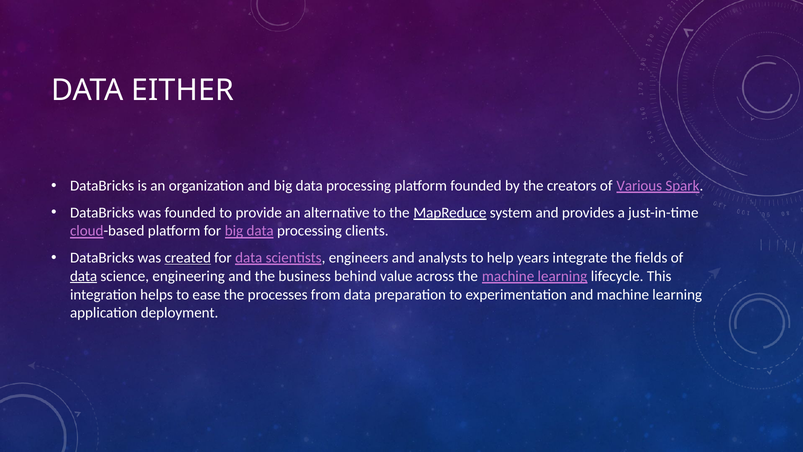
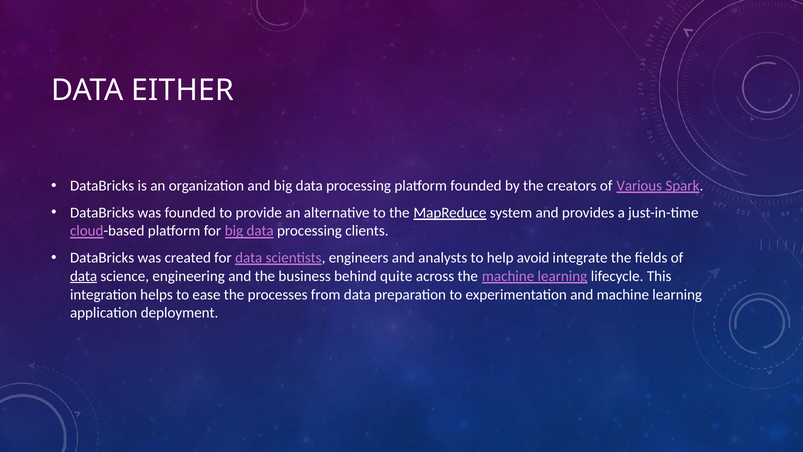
created underline: present -> none
years: years -> avoid
value: value -> quite
